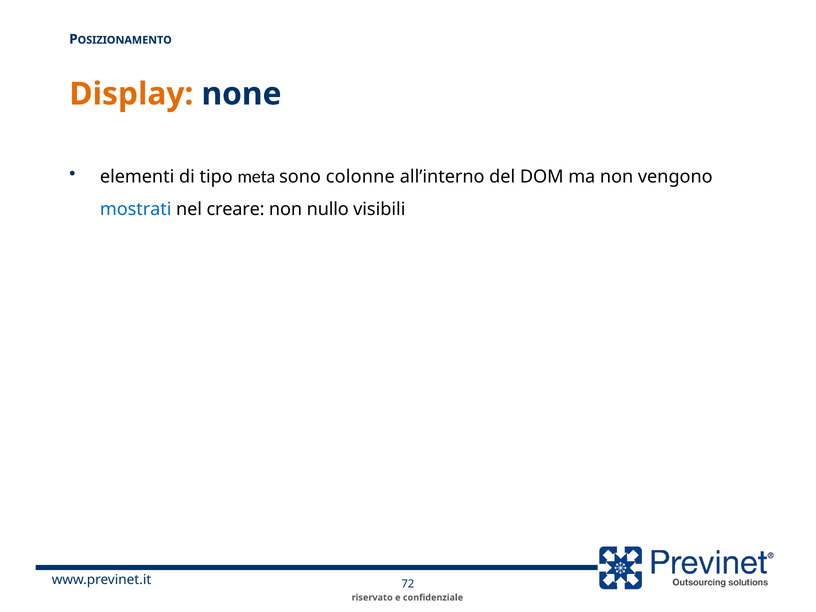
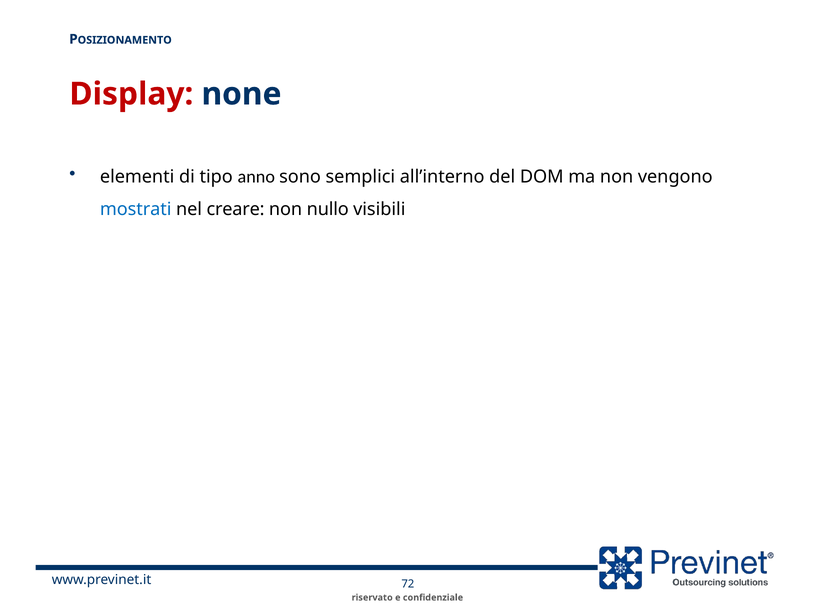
Display colour: orange -> red
meta: meta -> anno
colonne: colonne -> semplici
